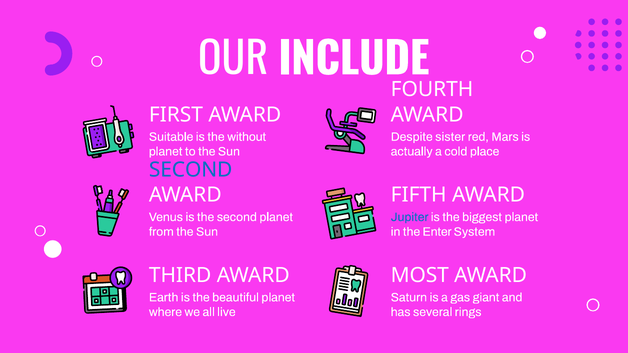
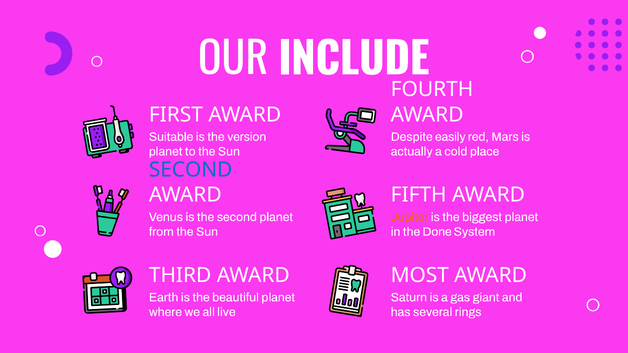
without: without -> version
sister: sister -> easily
Jupiter colour: blue -> orange
Enter: Enter -> Done
